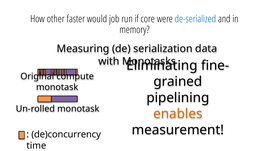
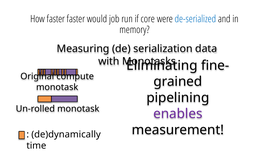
How other: other -> faster
enables colour: orange -> purple
de)concurrency: de)concurrency -> de)dynamically
